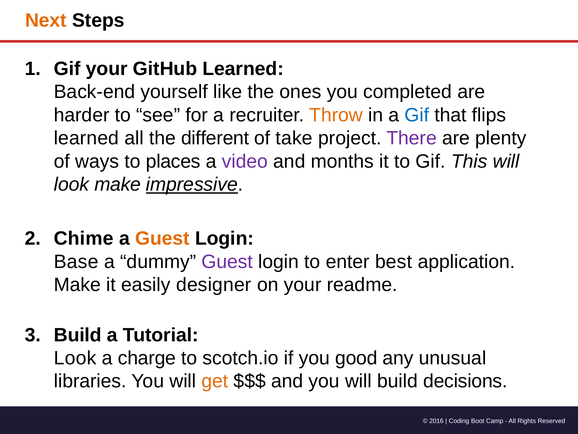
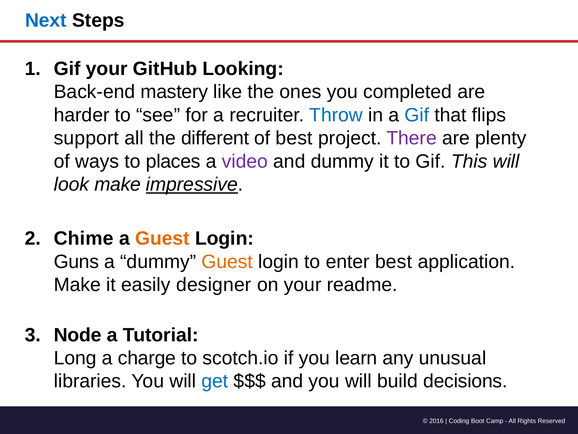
Next colour: orange -> blue
GitHub Learned: Learned -> Looking
yourself: yourself -> mastery
Throw colour: orange -> blue
learned at (86, 138): learned -> support
of take: take -> best
and months: months -> dummy
Base: Base -> Guns
Guest at (227, 261) colour: purple -> orange
Build at (78, 335): Build -> Node
Look at (75, 358): Look -> Long
good: good -> learn
get colour: orange -> blue
